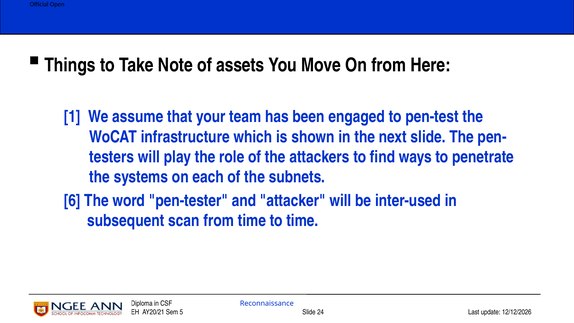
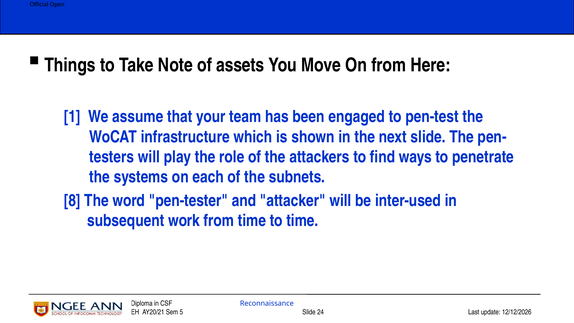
6: 6 -> 8
scan: scan -> work
